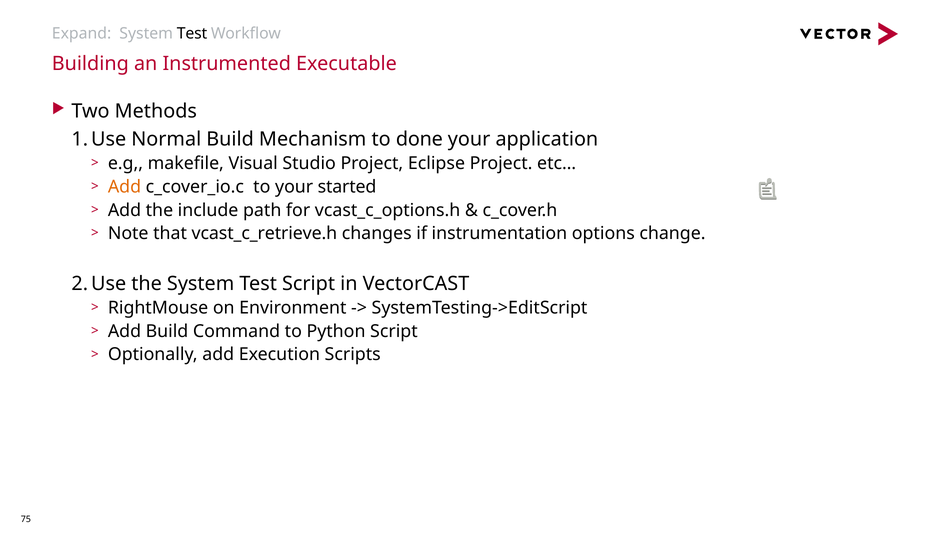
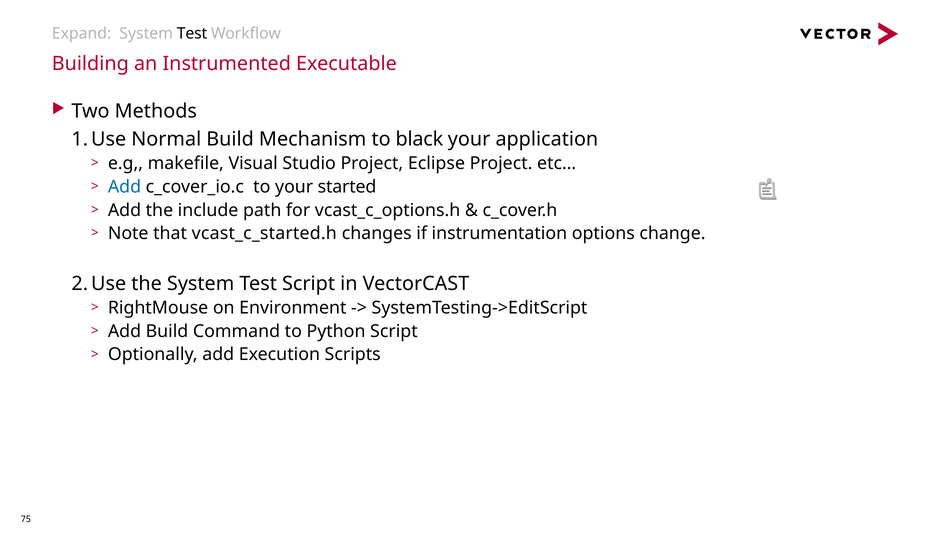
done: done -> black
Add at (124, 187) colour: orange -> blue
vcast_c_retrieve.h: vcast_c_retrieve.h -> vcast_c_started.h
